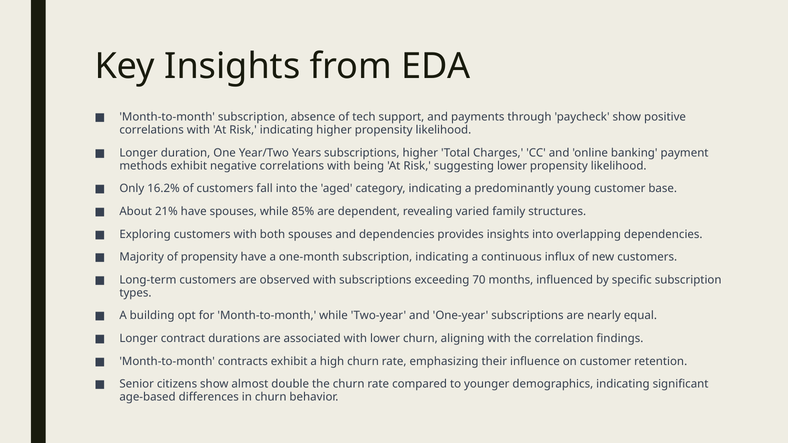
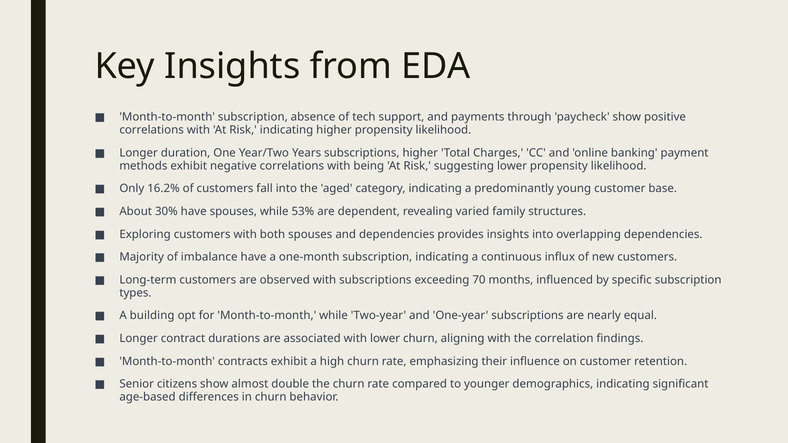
21%: 21% -> 30%
85%: 85% -> 53%
of propensity: propensity -> imbalance
